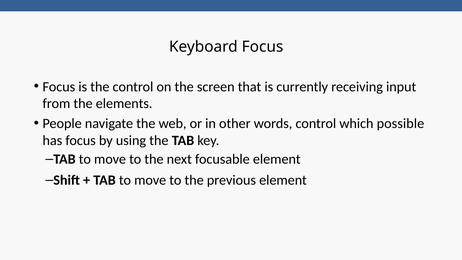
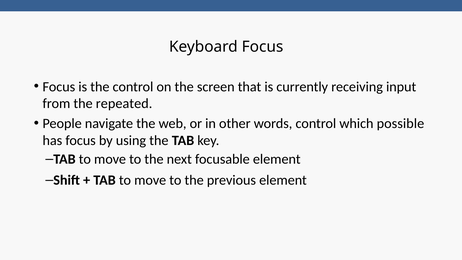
elements: elements -> repeated
